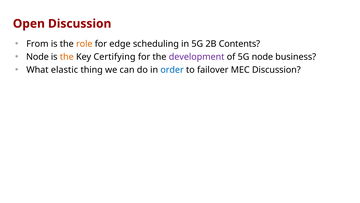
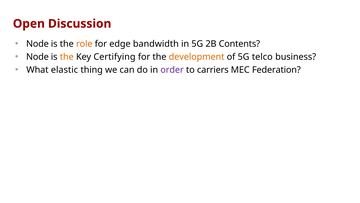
From at (37, 44): From -> Node
scheduling: scheduling -> bandwidth
development colour: purple -> orange
5G node: node -> telco
order colour: blue -> purple
failover: failover -> carriers
MEC Discussion: Discussion -> Federation
